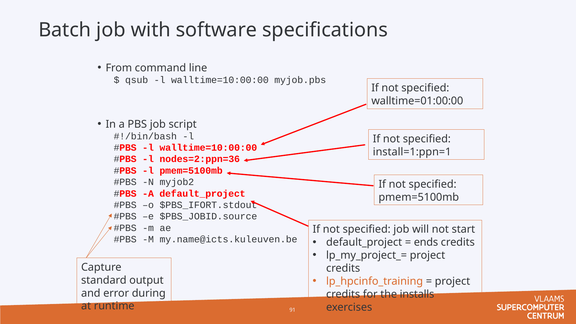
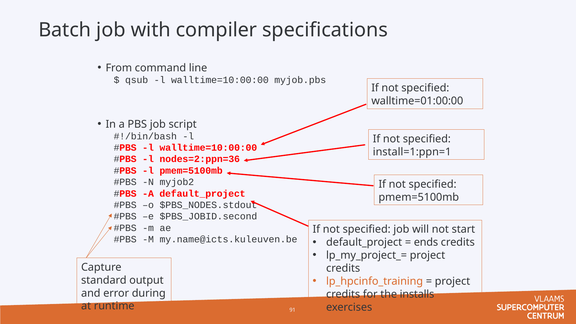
software: software -> compiler
$PBS_IFORT.stdout: $PBS_IFORT.stdout -> $PBS_NODES.stdout
$PBS_JOBID.source: $PBS_JOBID.source -> $PBS_JOBID.second
